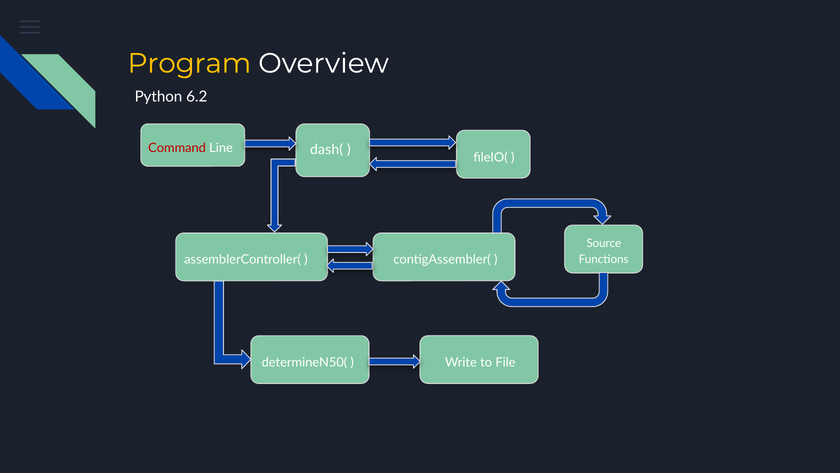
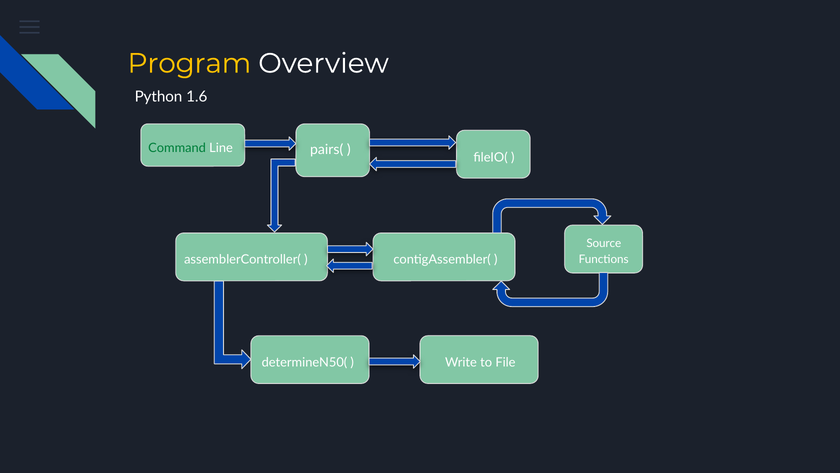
6.2: 6.2 -> 1.6
Command colour: red -> green
dash(: dash( -> pairs(
